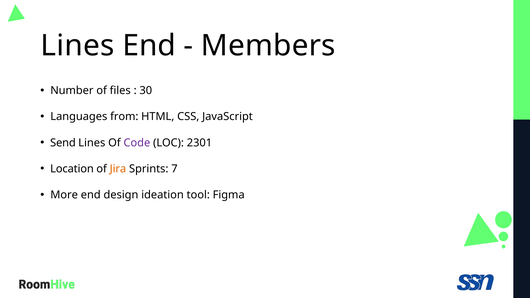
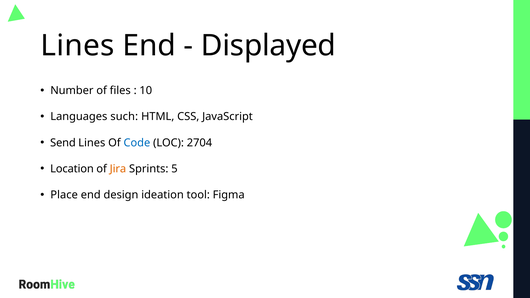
Members: Members -> Displayed
30: 30 -> 10
from: from -> such
Code colour: purple -> blue
2301: 2301 -> 2704
7: 7 -> 5
More: More -> Place
